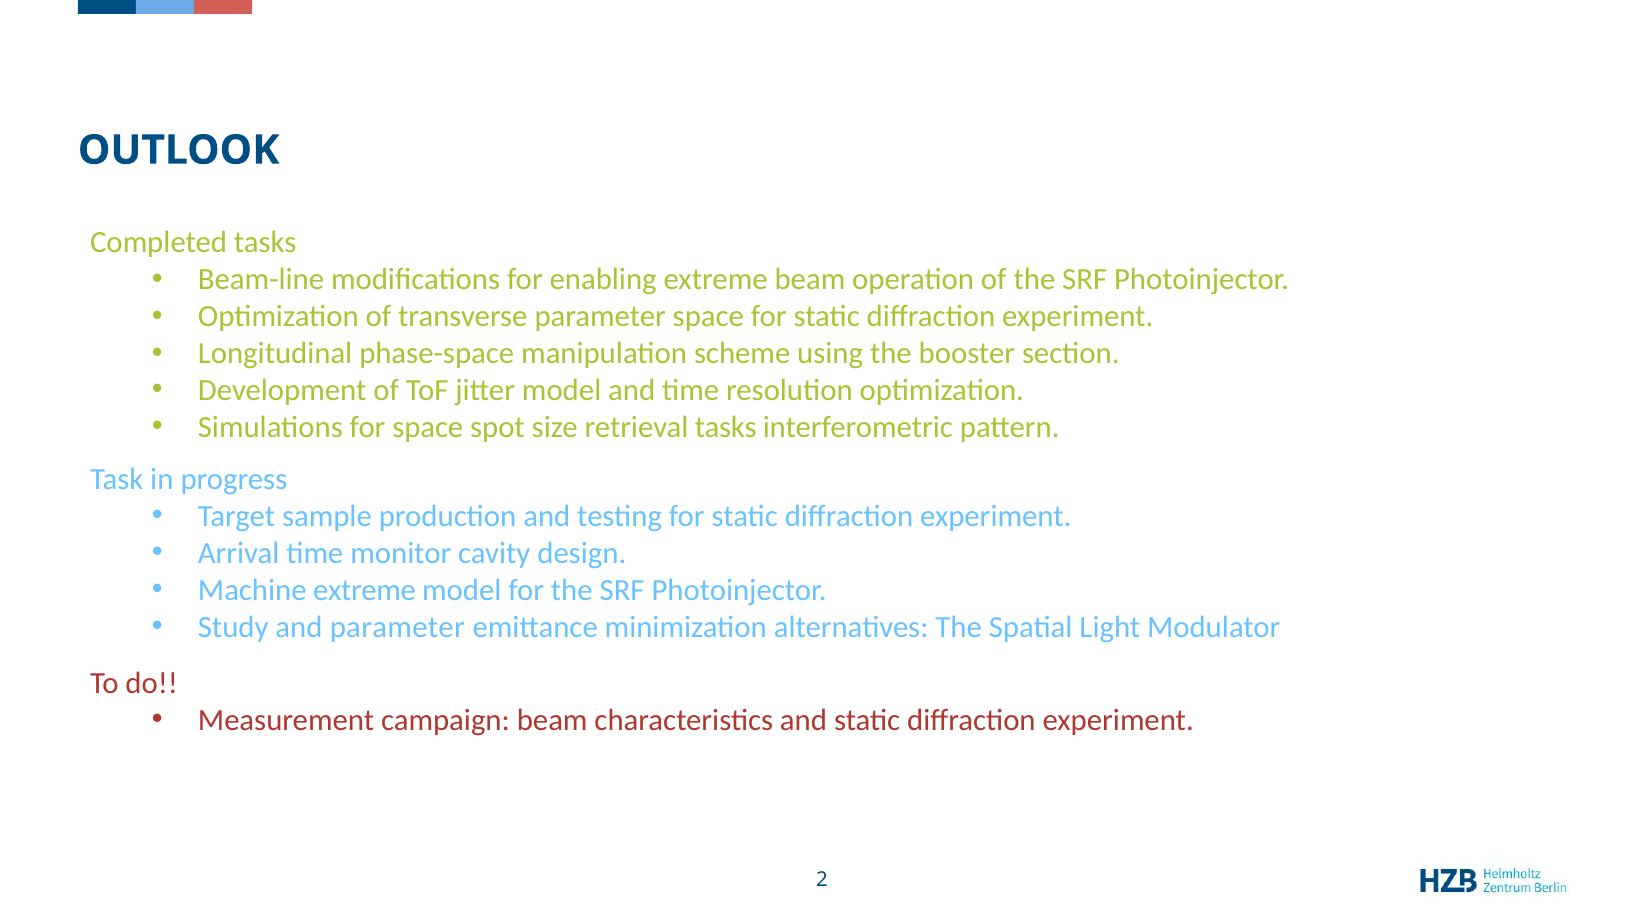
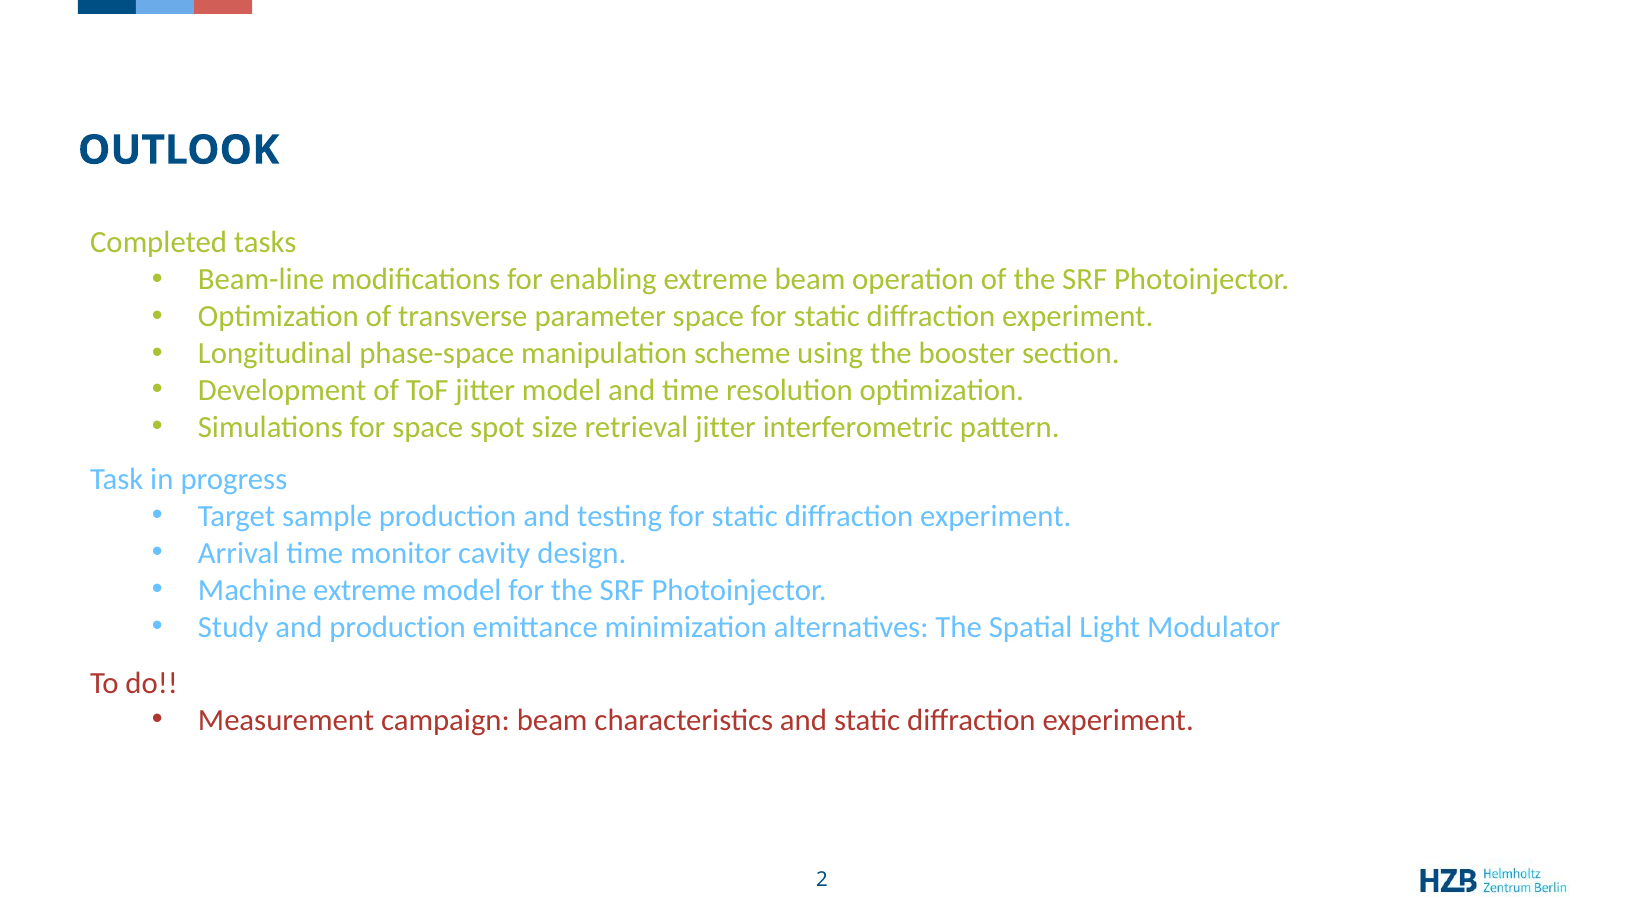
retrieval tasks: tasks -> jitter
and parameter: parameter -> production
